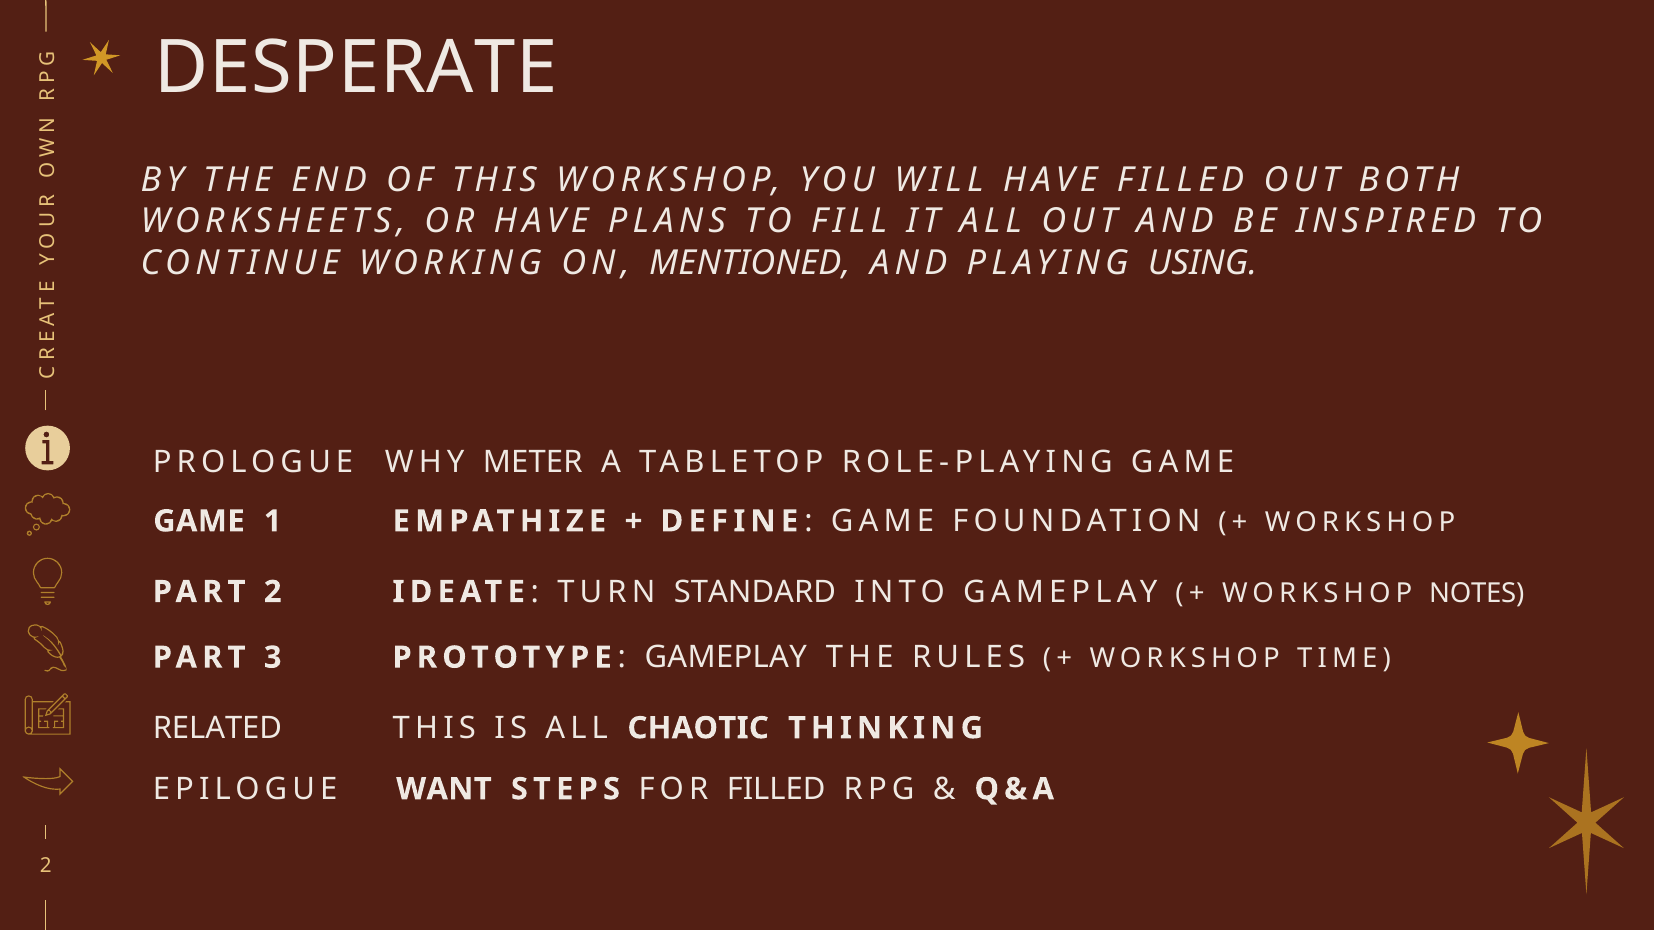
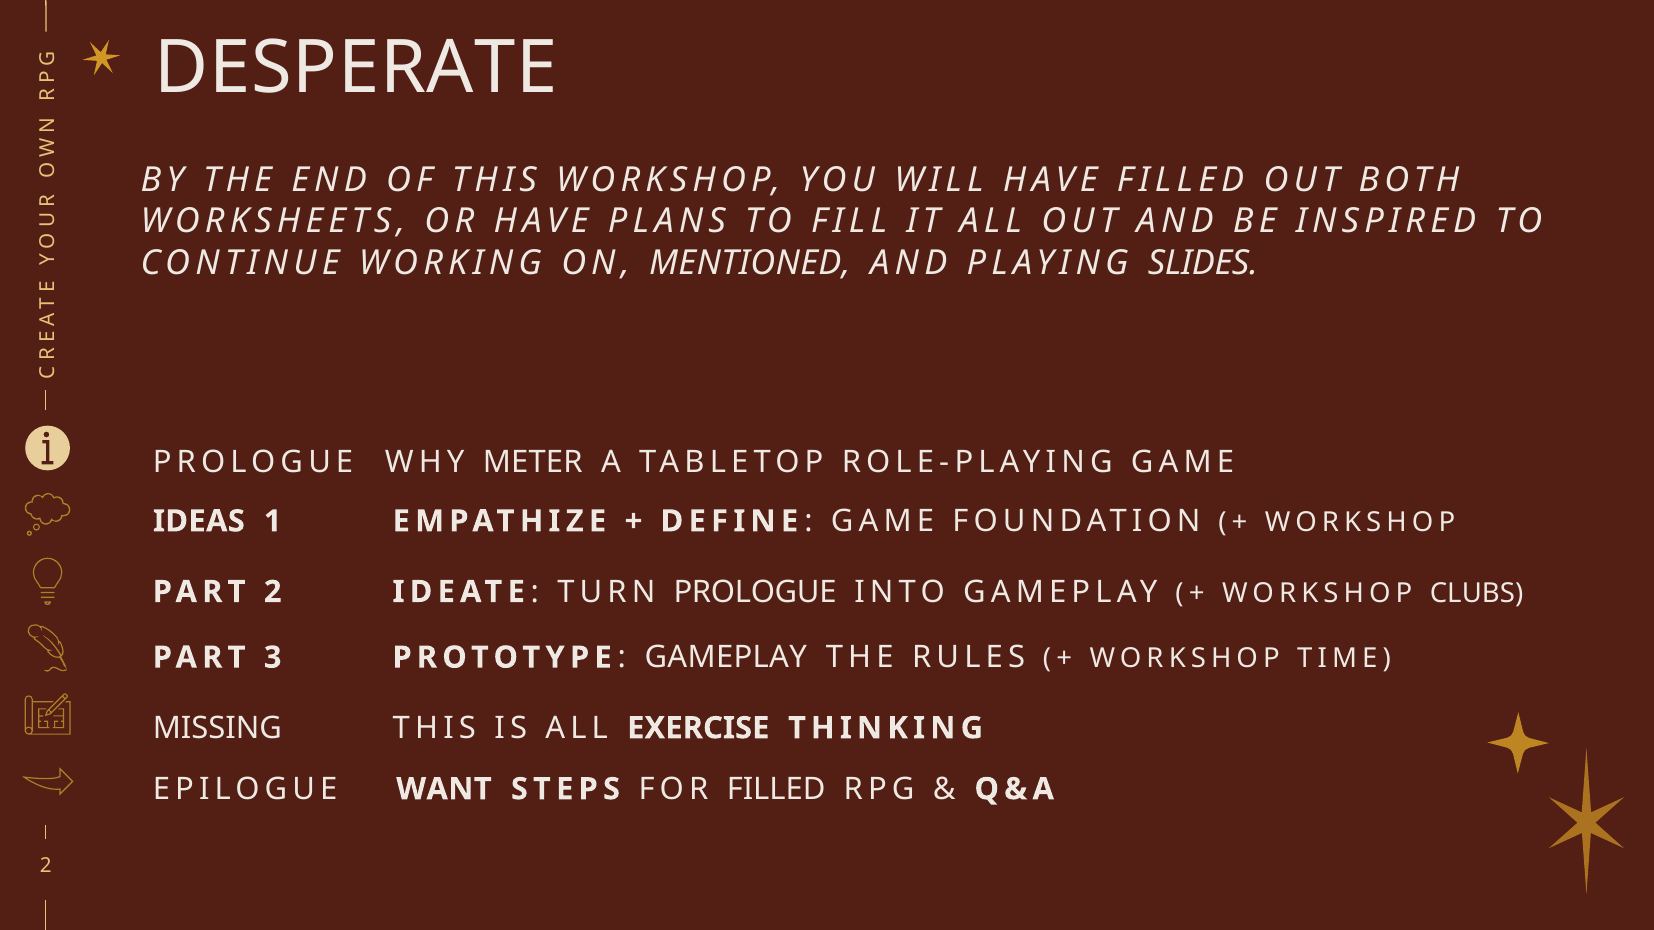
USING: USING -> SLIDES
GAME at (199, 521): GAME -> IDEAS
TURN STANDARD: STANDARD -> PROLOGUE
NOTES: NOTES -> CLUBS
RELATED: RELATED -> MISSING
CHAOTIC: CHAOTIC -> EXERCISE
